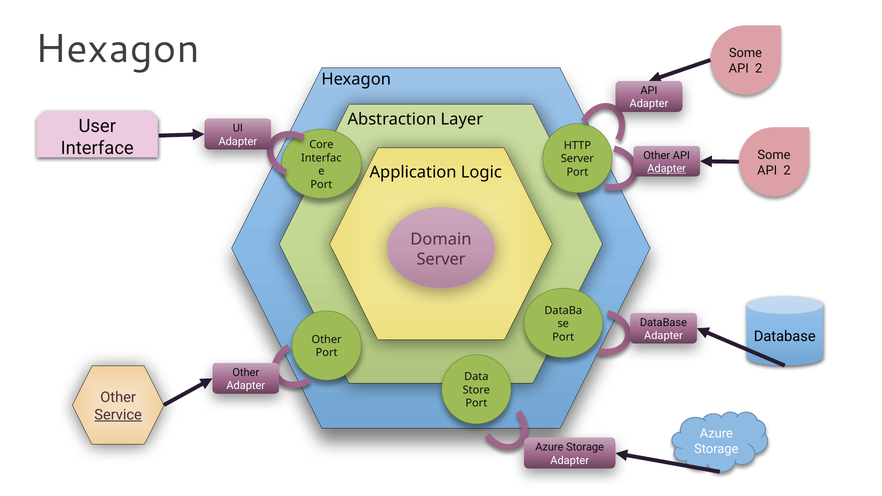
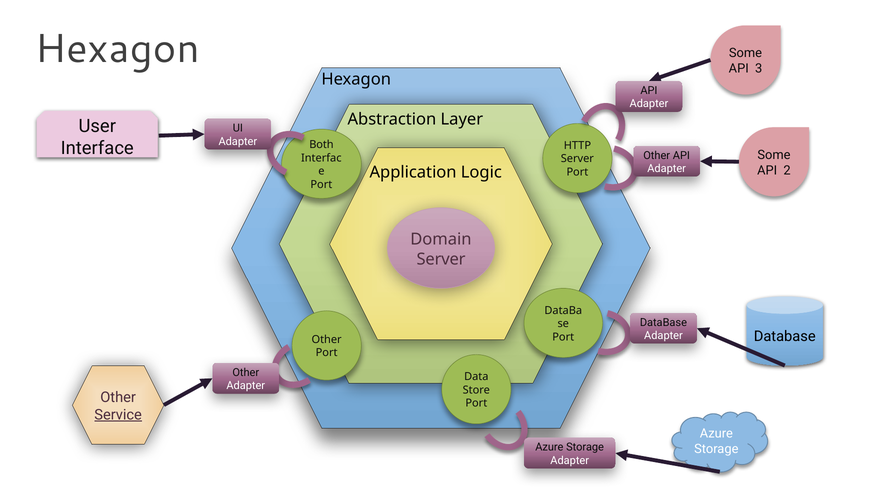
2 at (759, 69): 2 -> 3
Core: Core -> Both
Adapter at (667, 169) underline: present -> none
